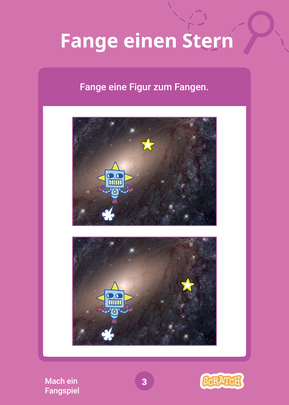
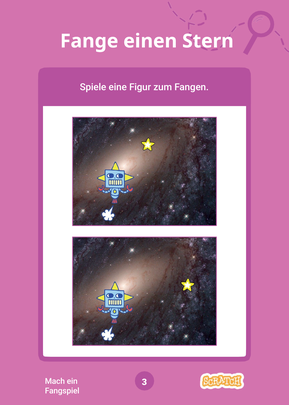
Fange at (93, 87): Fange -> Spiele
